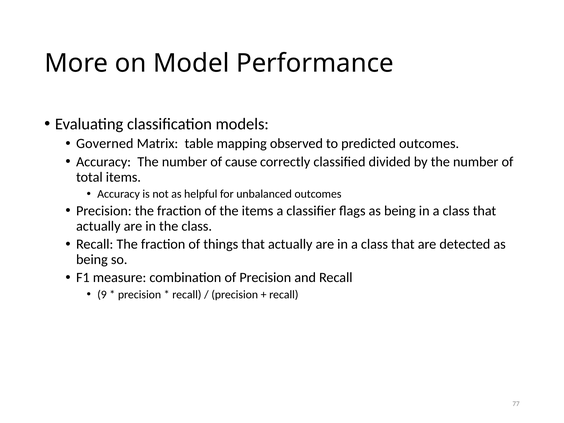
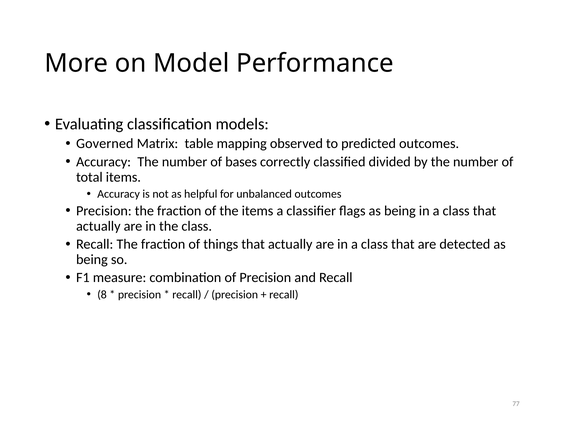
cause: cause -> bases
9: 9 -> 8
